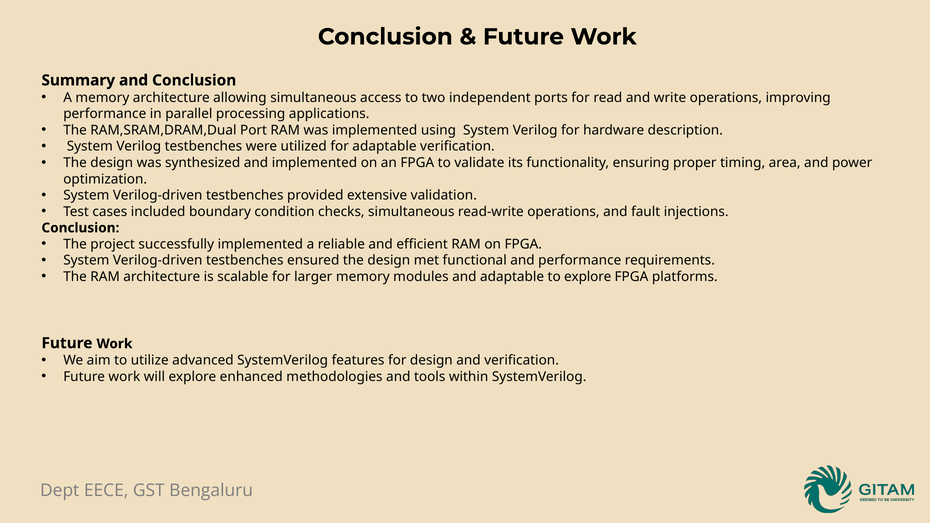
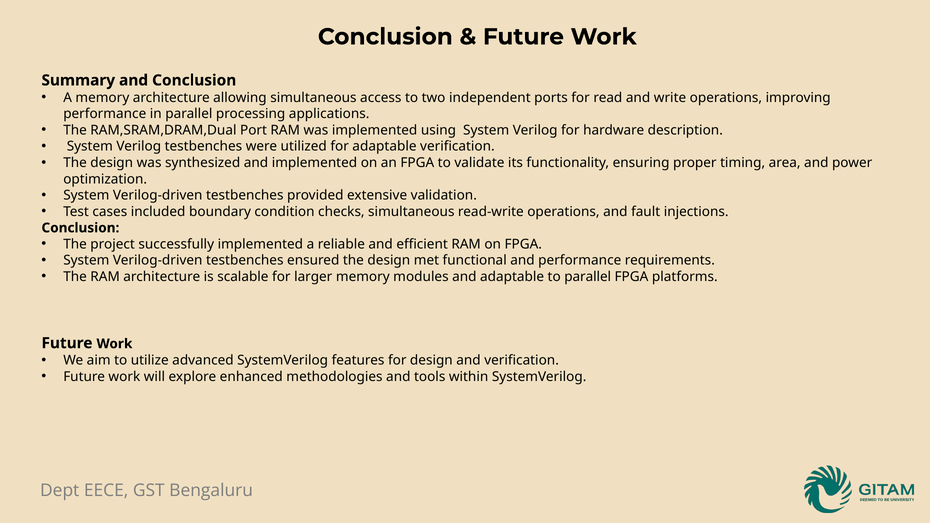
to explore: explore -> parallel
